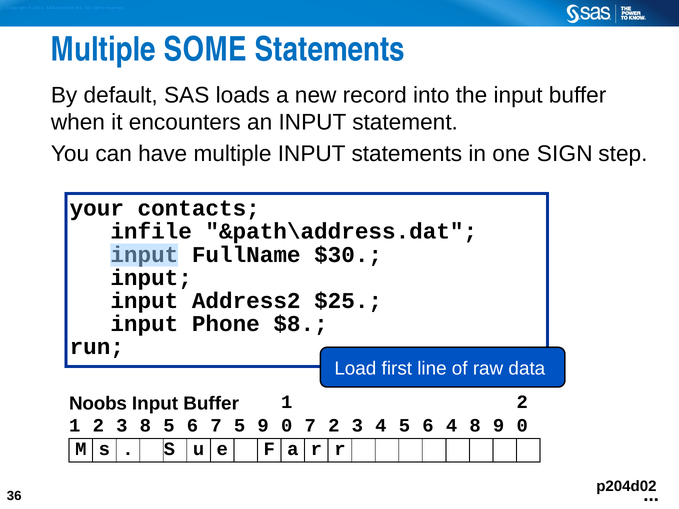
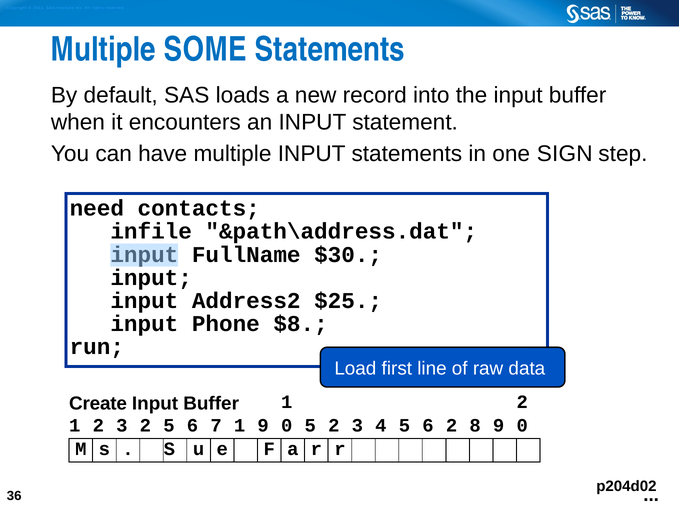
your: your -> need
Noobs: Noobs -> Create
3 8: 8 -> 2
7 5: 5 -> 1
0 7: 7 -> 5
6 4: 4 -> 2
